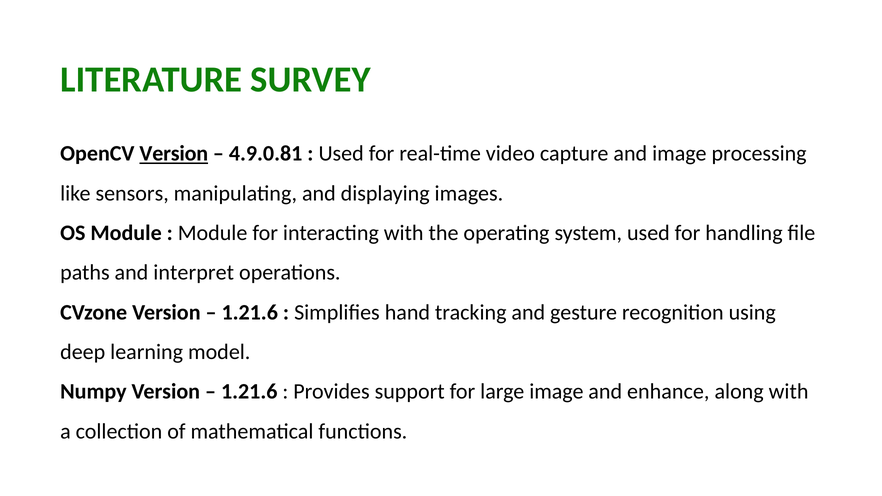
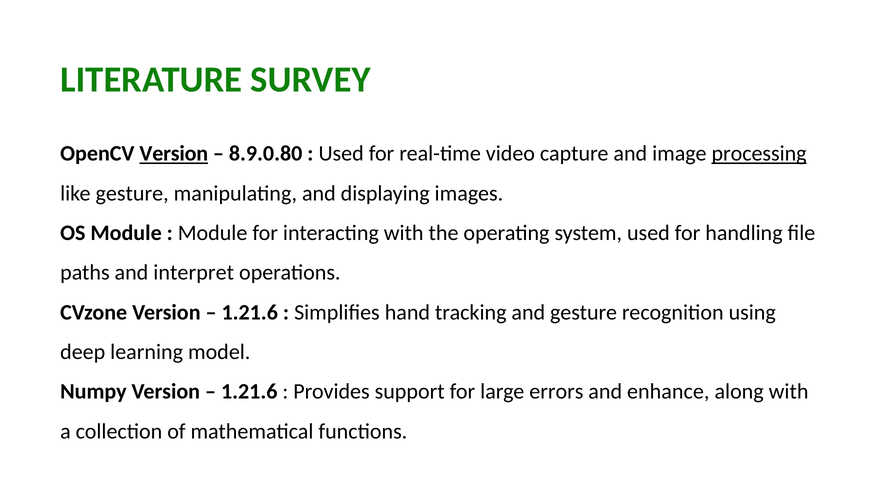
4.9.0.81: 4.9.0.81 -> 8.9.0.80
processing underline: none -> present
like sensors: sensors -> gesture
large image: image -> errors
